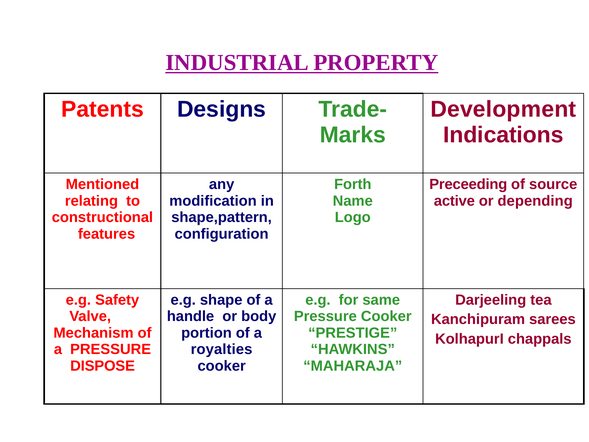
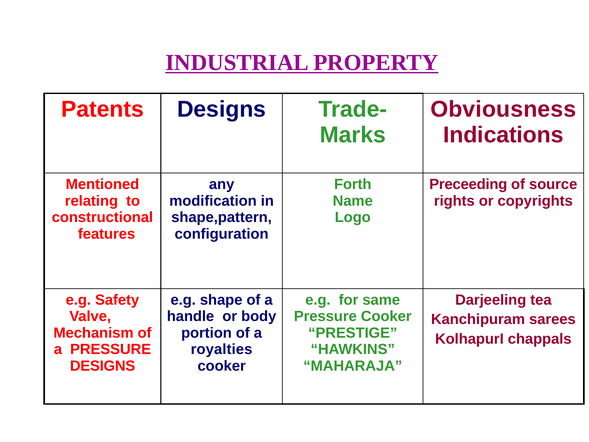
Development: Development -> Obviousness
active: active -> rights
depending: depending -> copyrights
DISPOSE at (103, 366): DISPOSE -> DESIGNS
